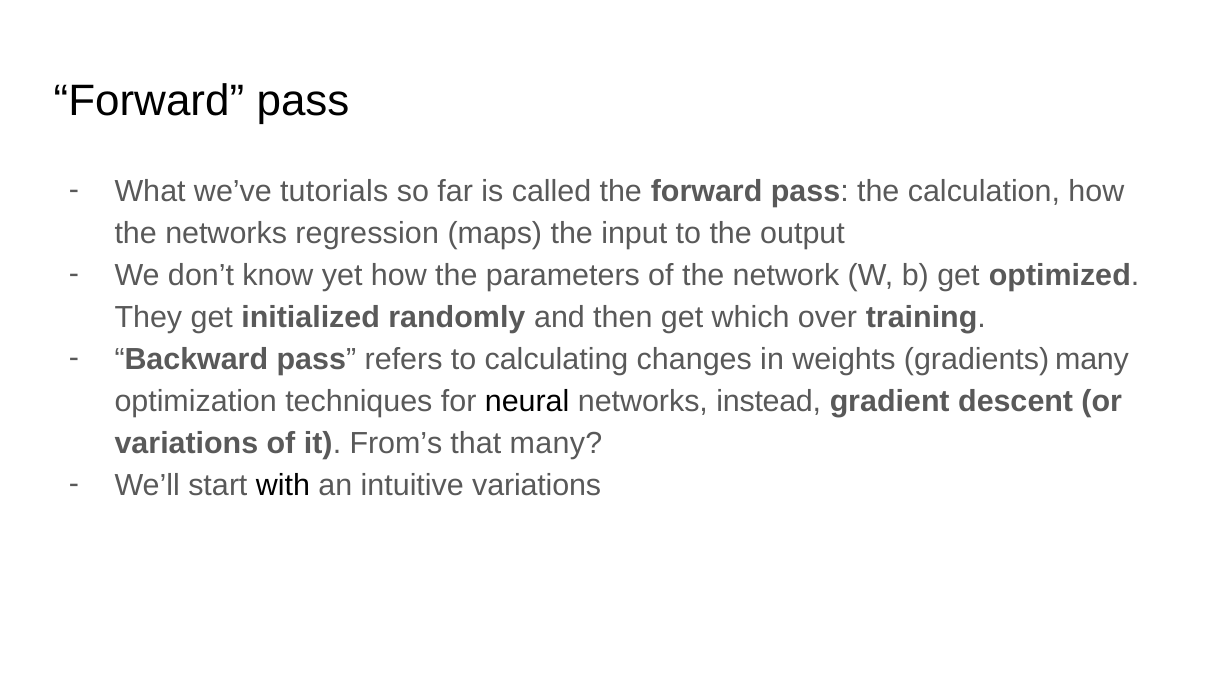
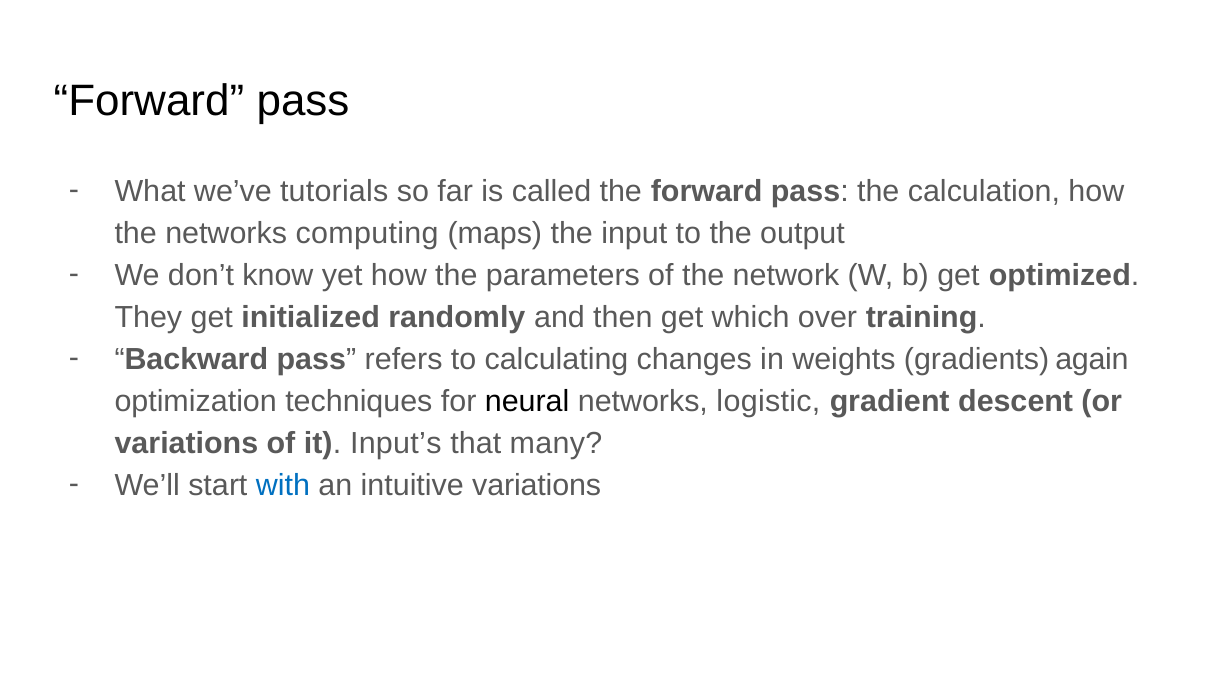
regression: regression -> computing
gradients many: many -> again
instead: instead -> logistic
From’s: From’s -> Input’s
with colour: black -> blue
